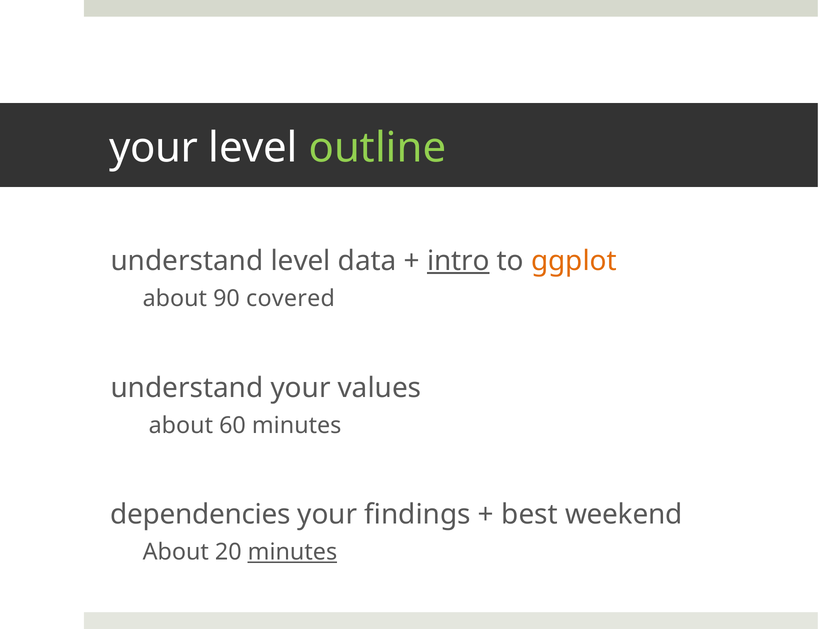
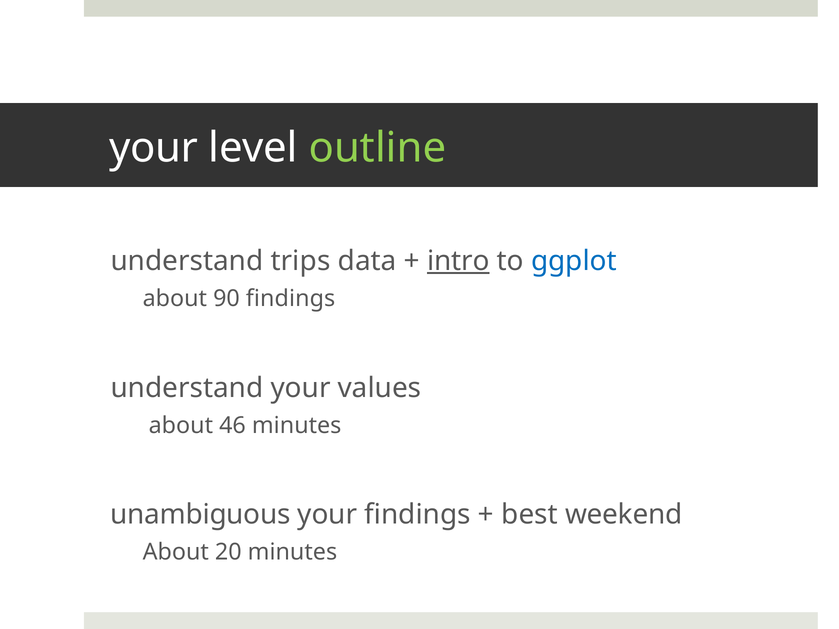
understand level: level -> trips
ggplot colour: orange -> blue
90 covered: covered -> findings
60: 60 -> 46
dependencies: dependencies -> unambiguous
minutes at (292, 552) underline: present -> none
